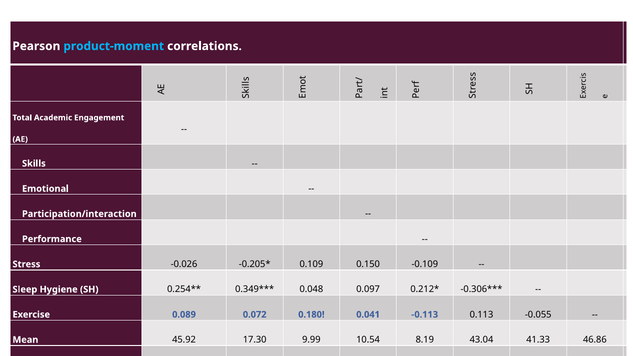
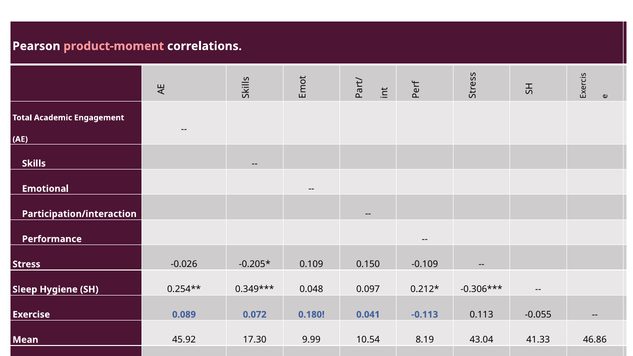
product-moment colour: light blue -> pink
